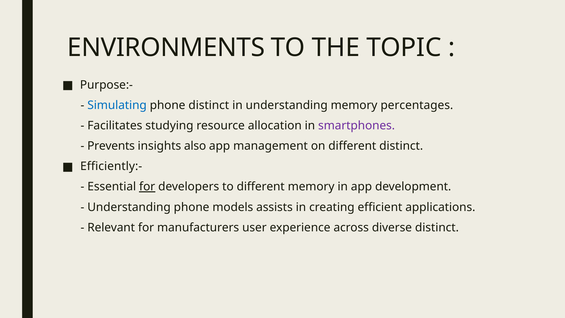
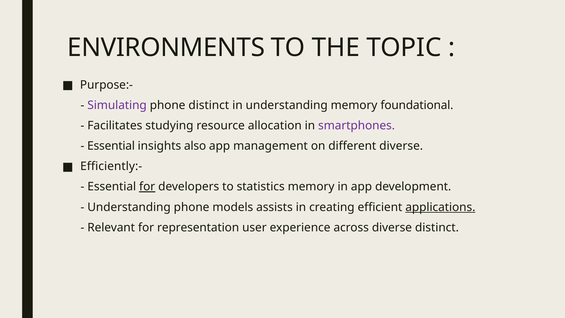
Simulating colour: blue -> purple
percentages: percentages -> foundational
Prevents at (111, 146): Prevents -> Essential
different distinct: distinct -> diverse
to different: different -> statistics
applications underline: none -> present
manufacturers: manufacturers -> representation
